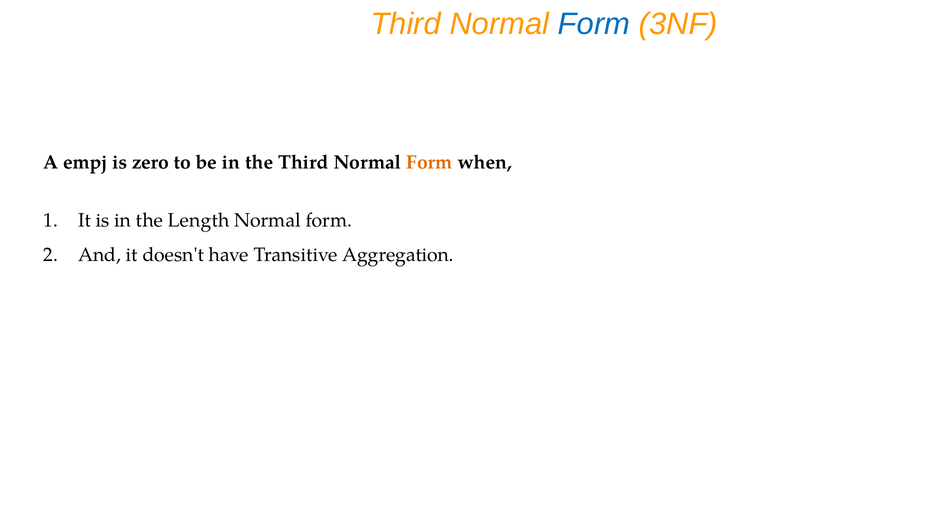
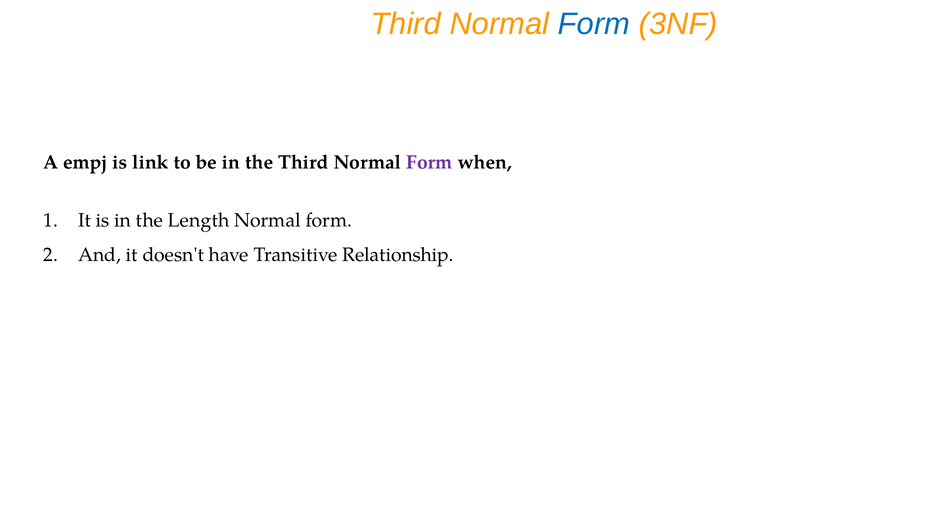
zero: zero -> link
Form at (429, 162) colour: orange -> purple
Aggregation: Aggregation -> Relationship
